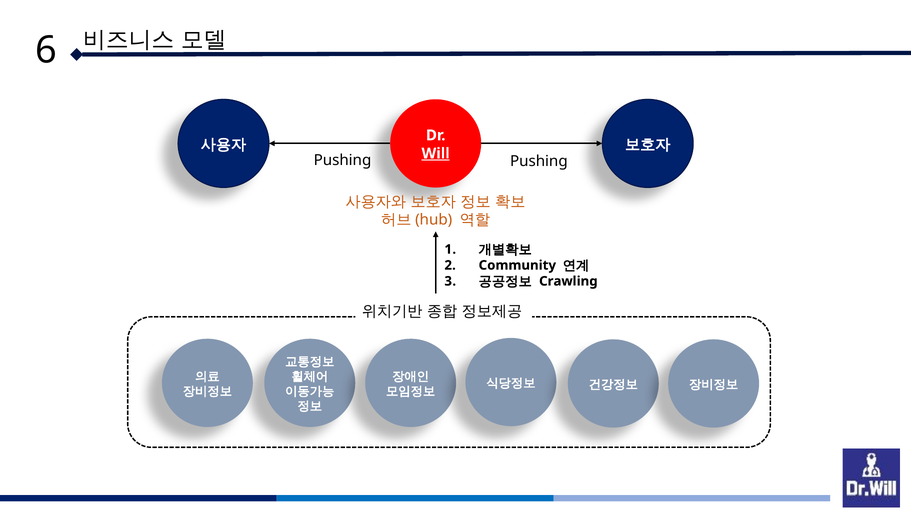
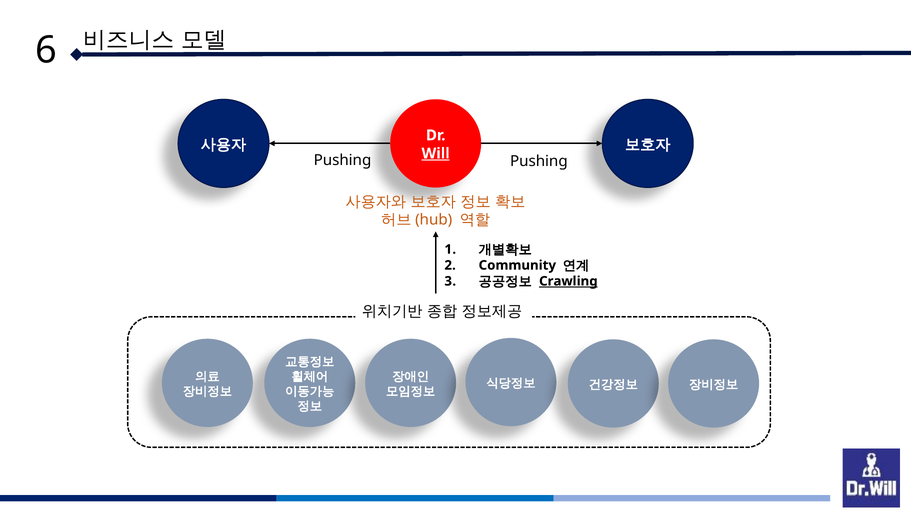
Crawling underline: none -> present
